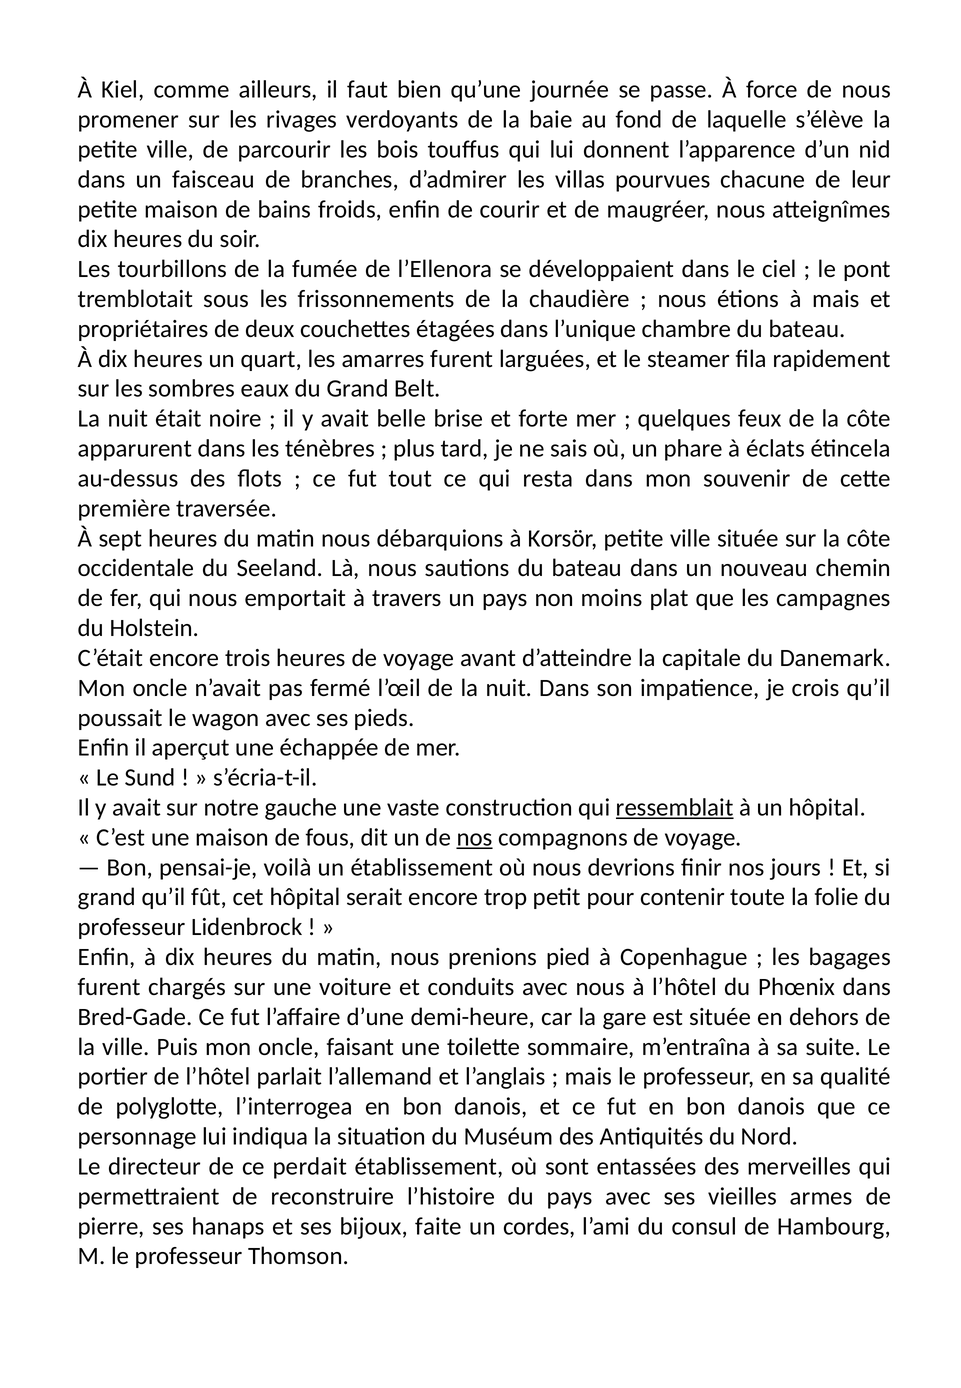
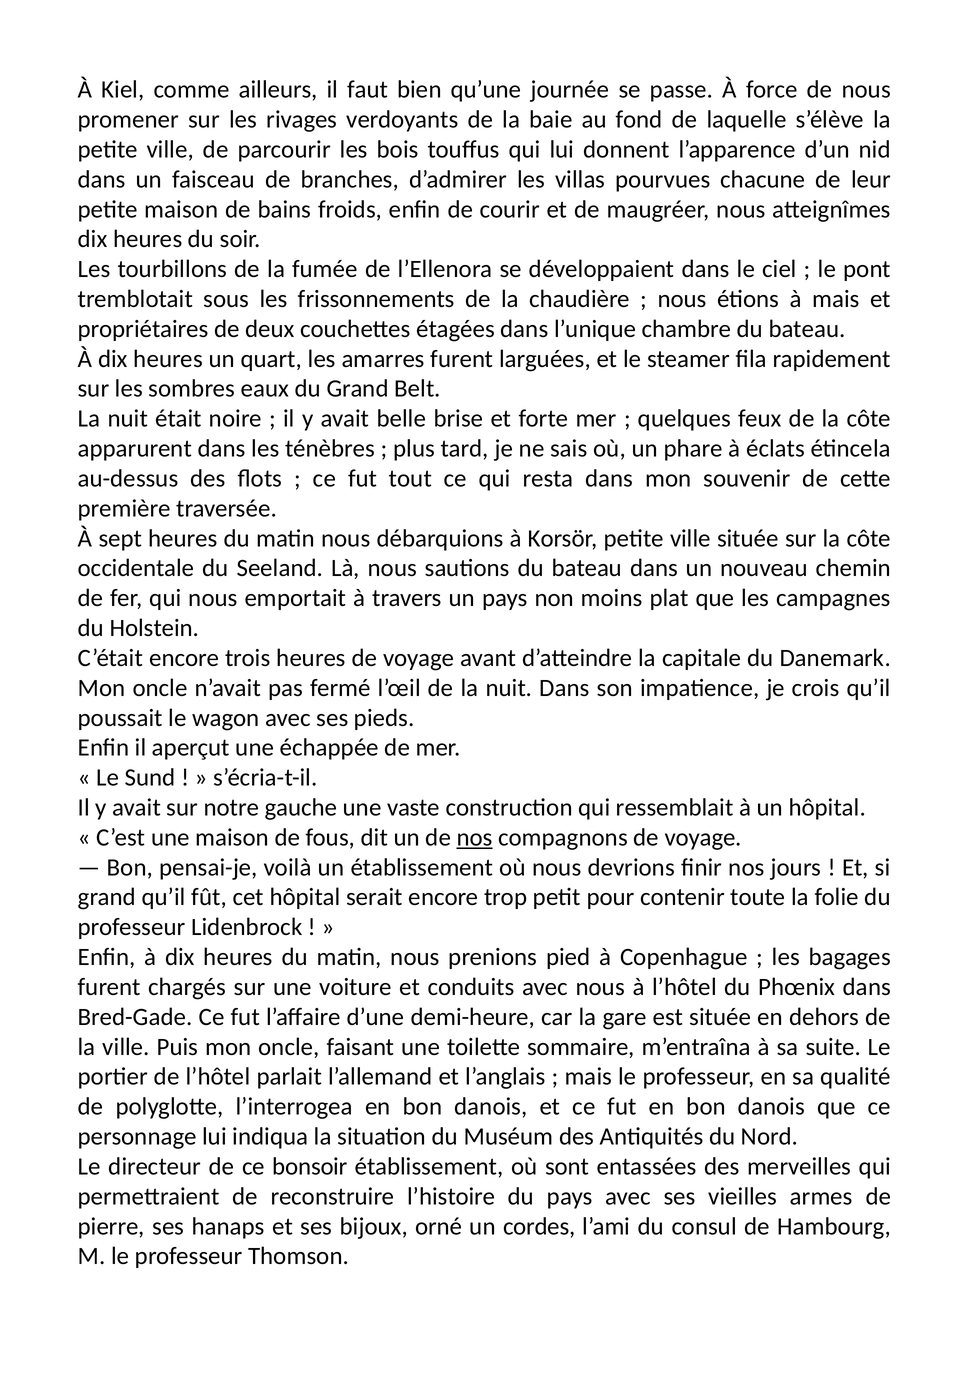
ressemblait underline: present -> none
perdait: perdait -> bonsoir
faite: faite -> orné
